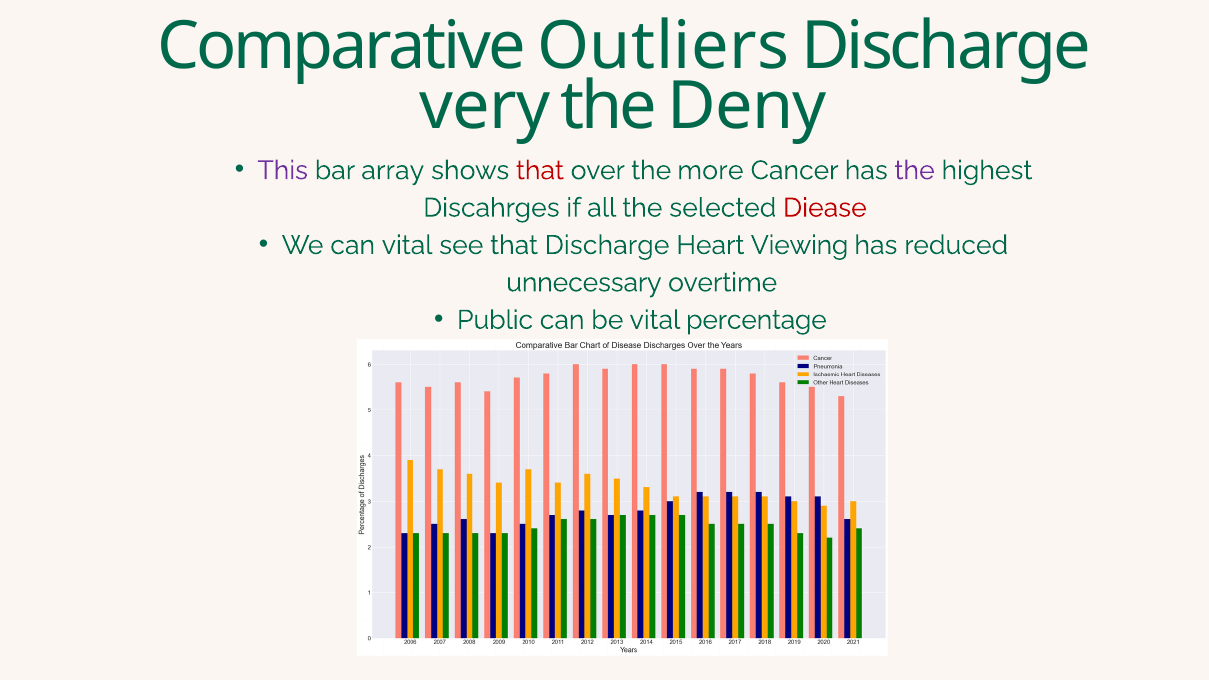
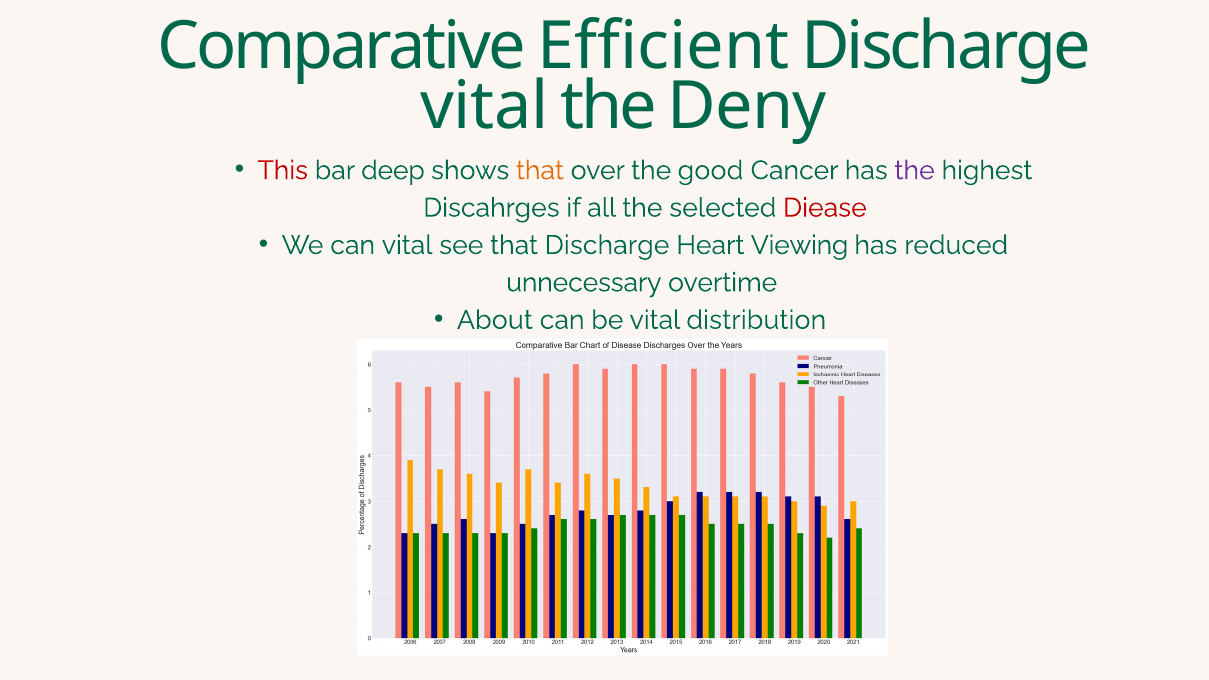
Outliers: Outliers -> Efficient
very at (485, 107): very -> vital
This colour: purple -> red
array: array -> deep
that at (540, 170) colour: red -> orange
more: more -> good
Public: Public -> About
percentage: percentage -> distribution
